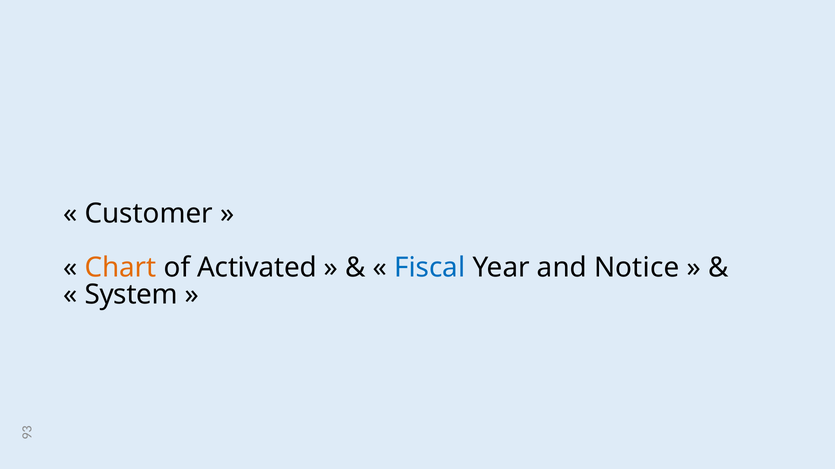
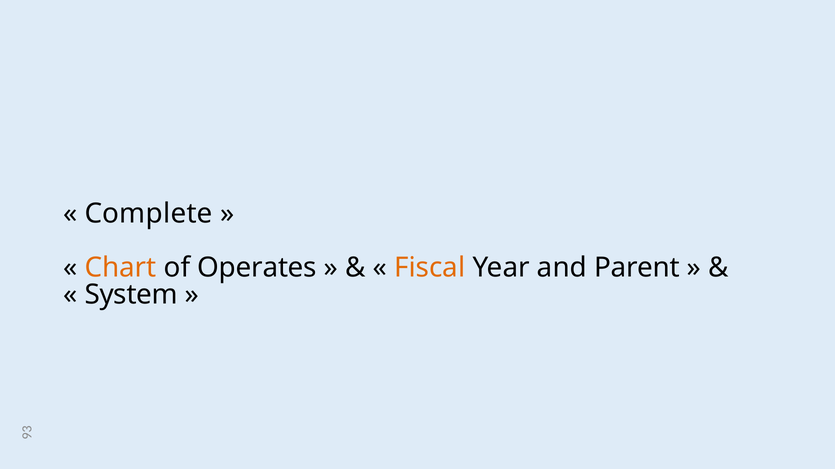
Customer: Customer -> Complete
Activated: Activated -> Operates
Fiscal colour: blue -> orange
Notice: Notice -> Parent
